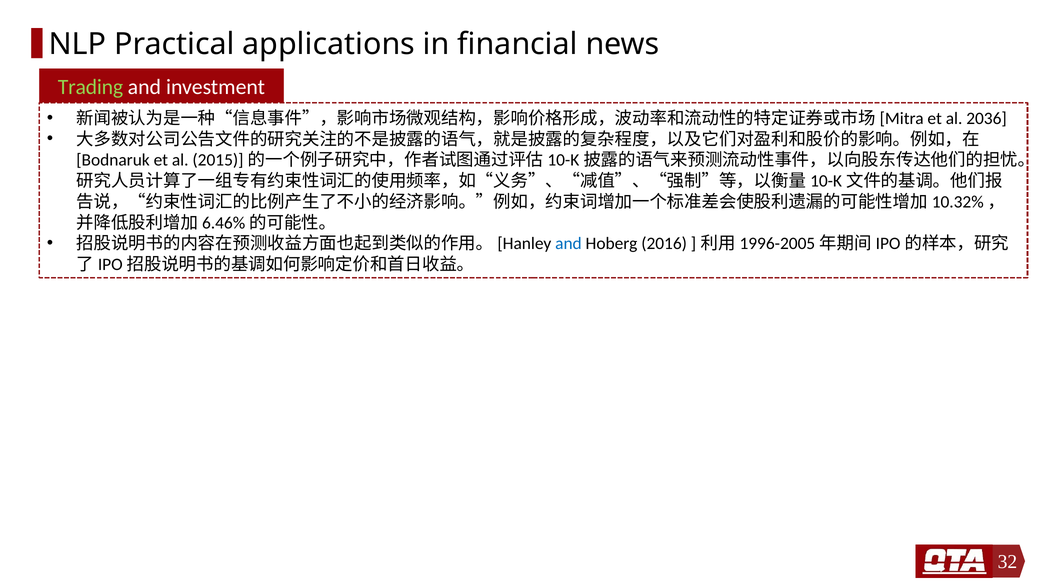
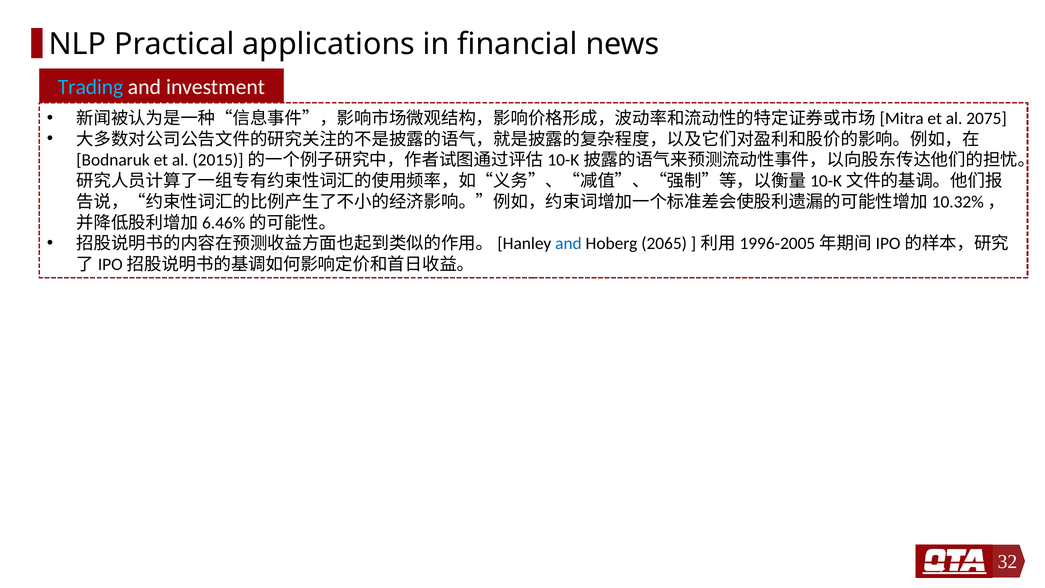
Trading colour: light green -> light blue
2036: 2036 -> 2075
2016: 2016 -> 2065
